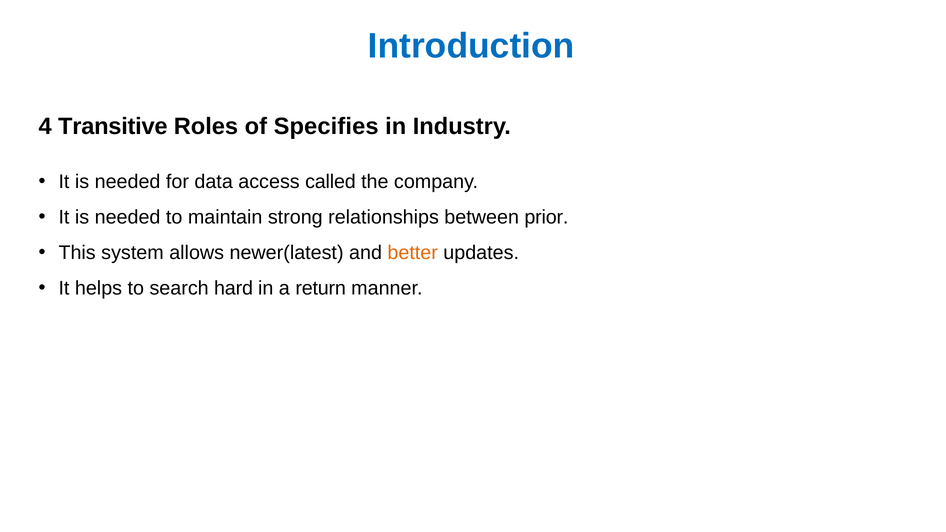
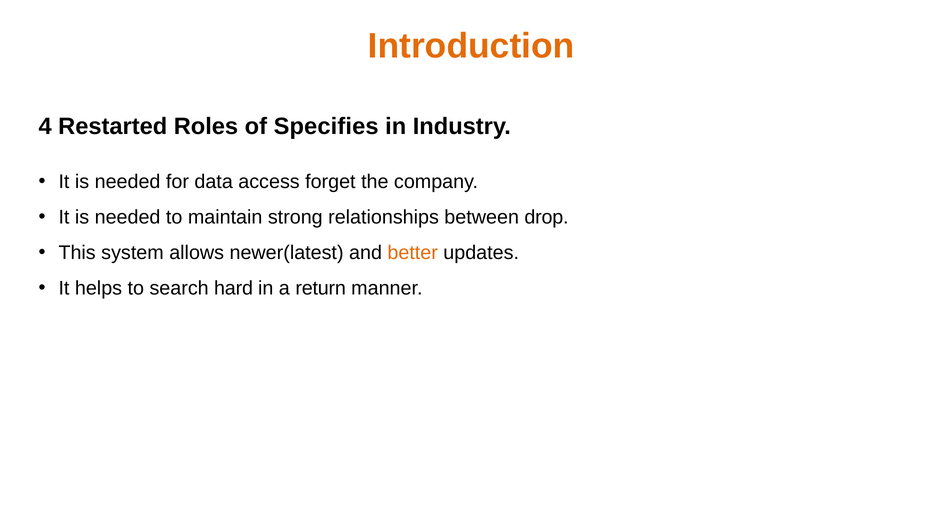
Introduction colour: blue -> orange
Transitive: Transitive -> Restarted
called: called -> forget
prior: prior -> drop
